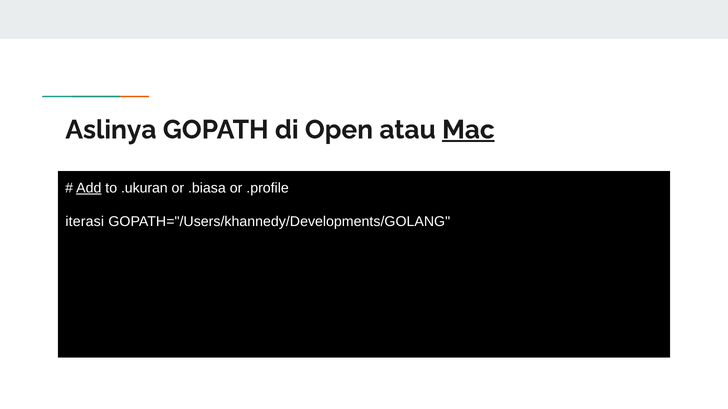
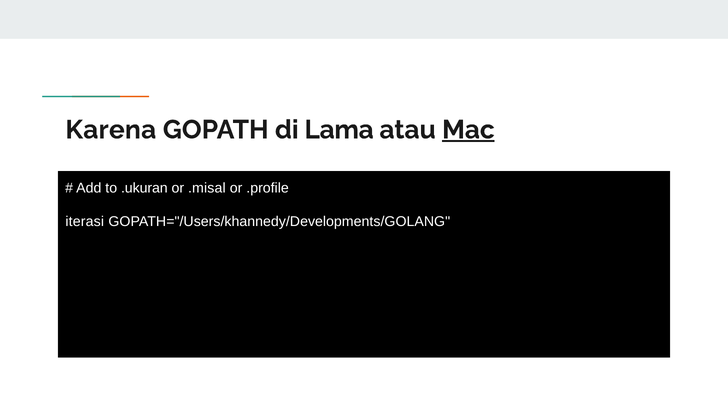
Aslinya: Aslinya -> Karena
Open: Open -> Lama
Add underline: present -> none
.biasa: .biasa -> .misal
